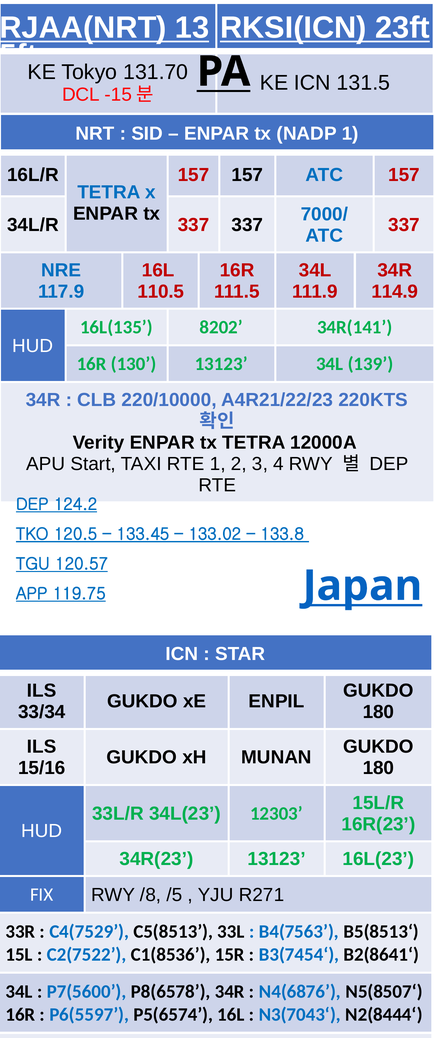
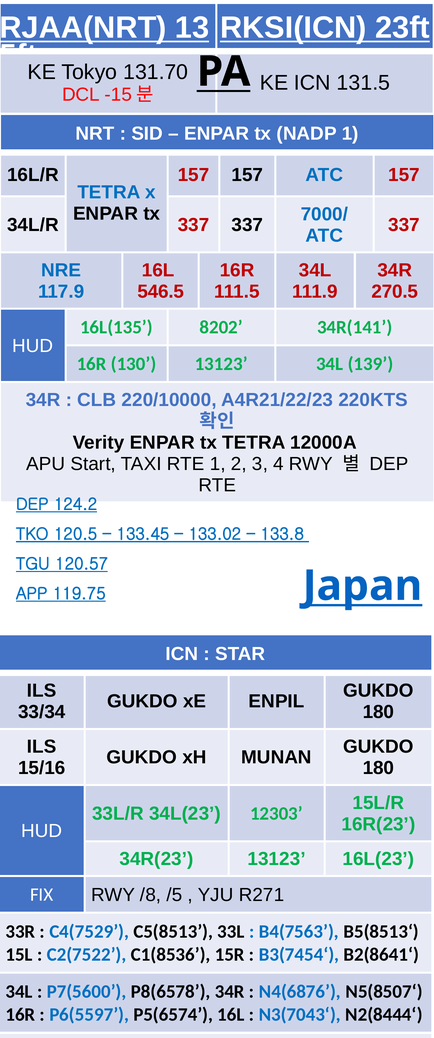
110.5: 110.5 -> 546.5
114.9: 114.9 -> 270.5
